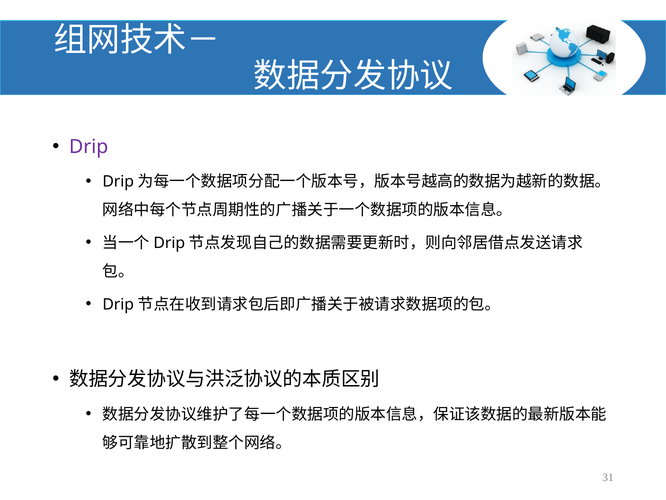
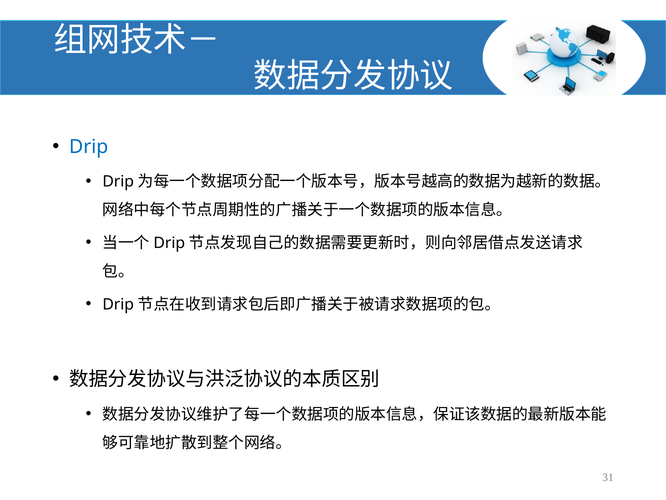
Drip colour: purple -> blue
